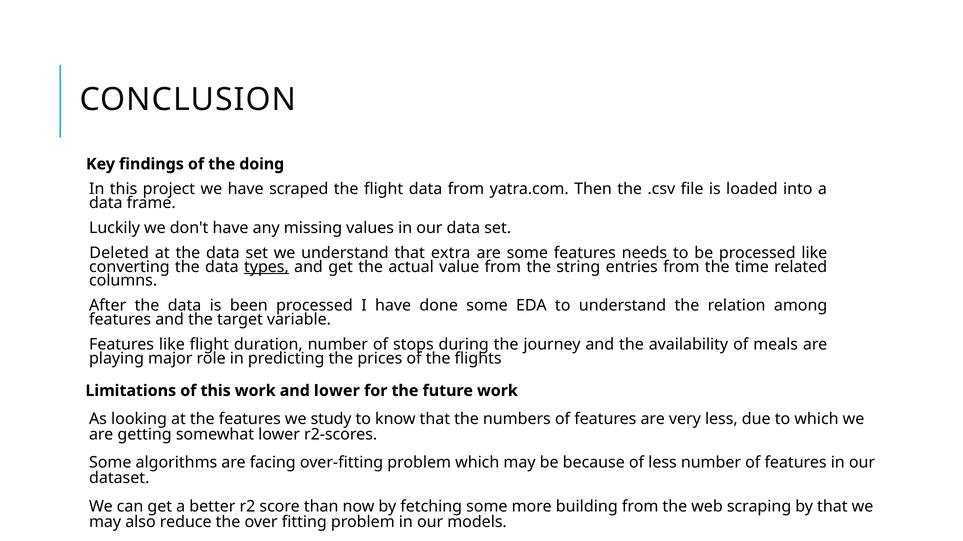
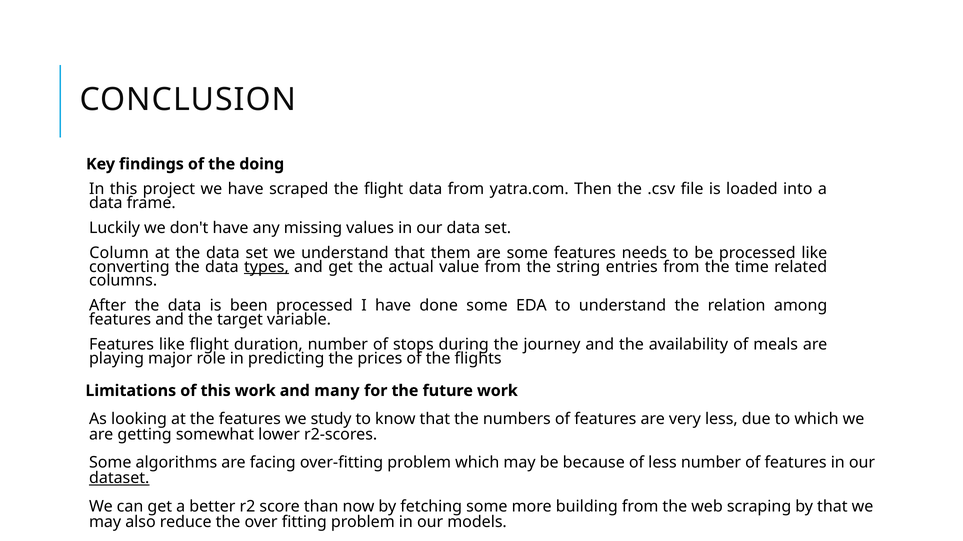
Deleted: Deleted -> Column
extra: extra -> them
and lower: lower -> many
dataset underline: none -> present
